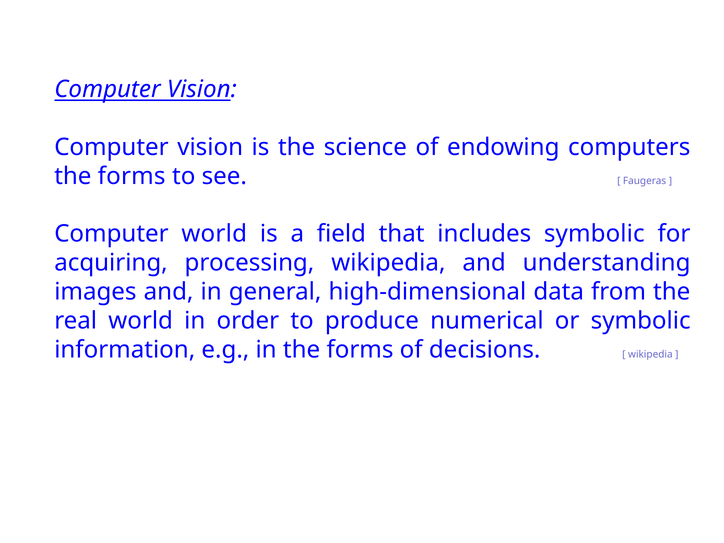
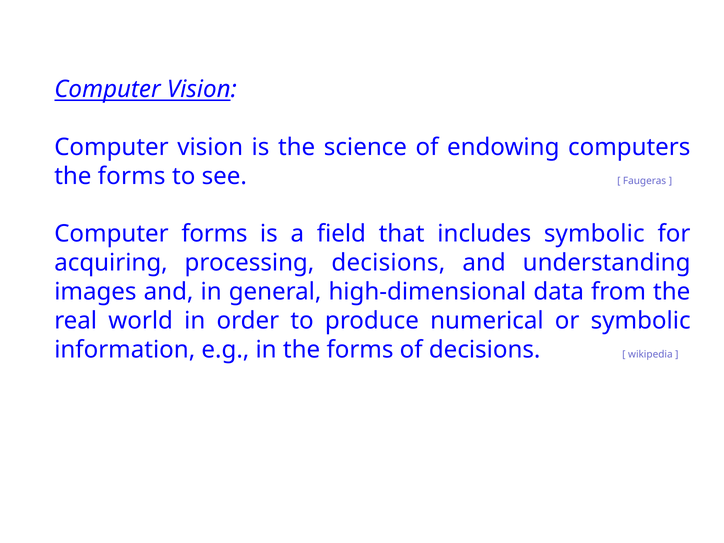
Computer world: world -> forms
processing wikipedia: wikipedia -> decisions
